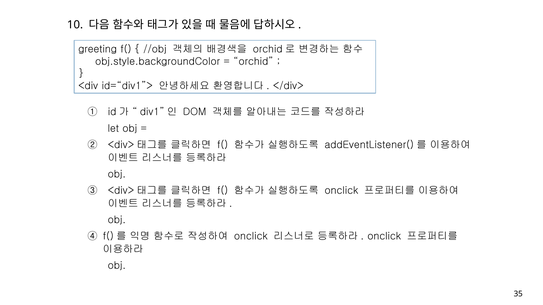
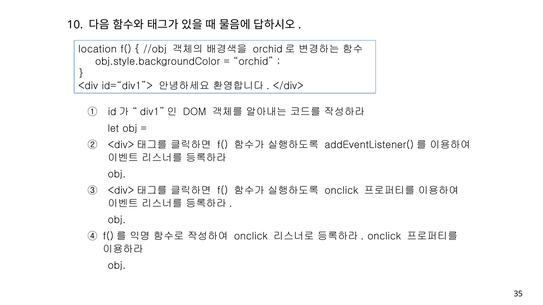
greeting: greeting -> location
